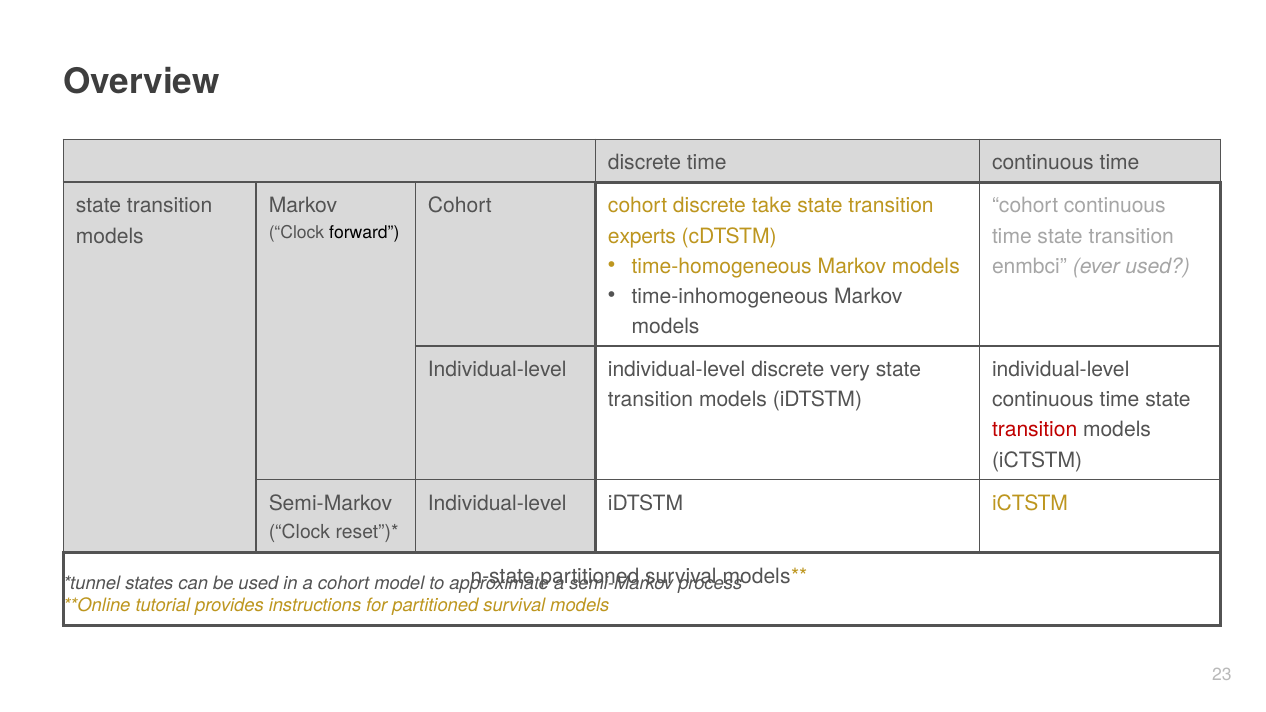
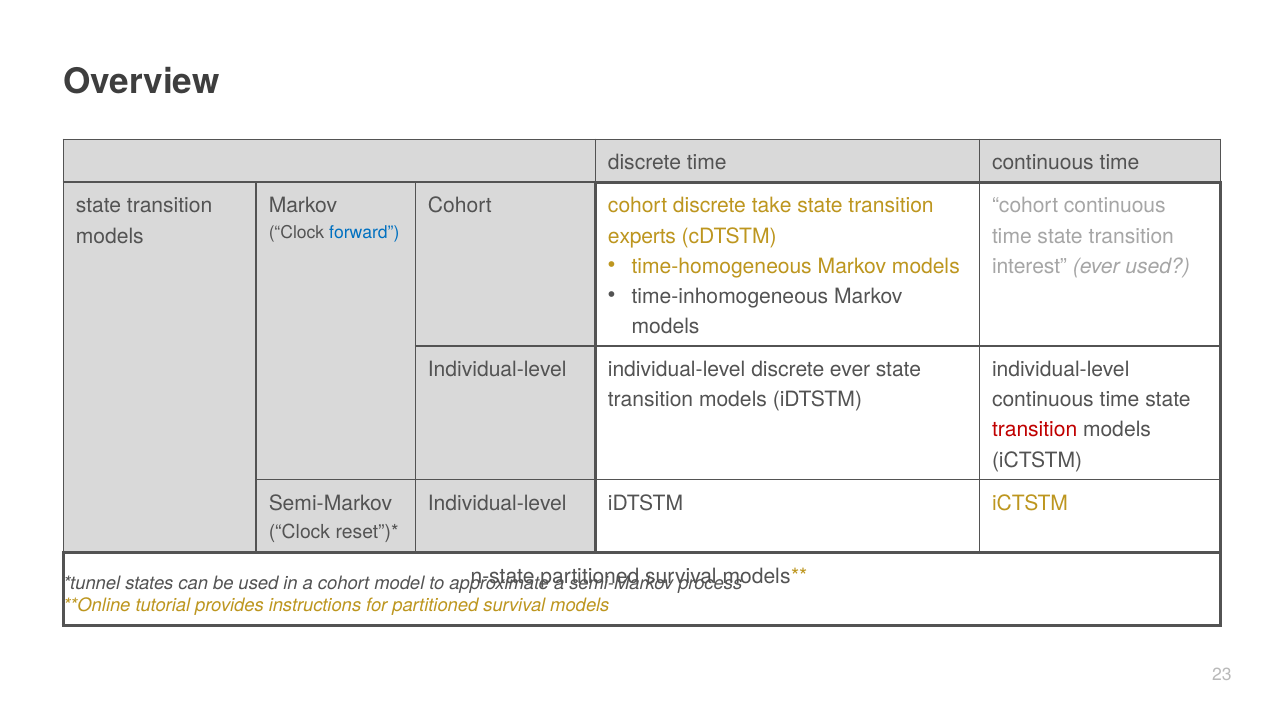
forward colour: black -> blue
enmbci: enmbci -> interest
discrete very: very -> ever
